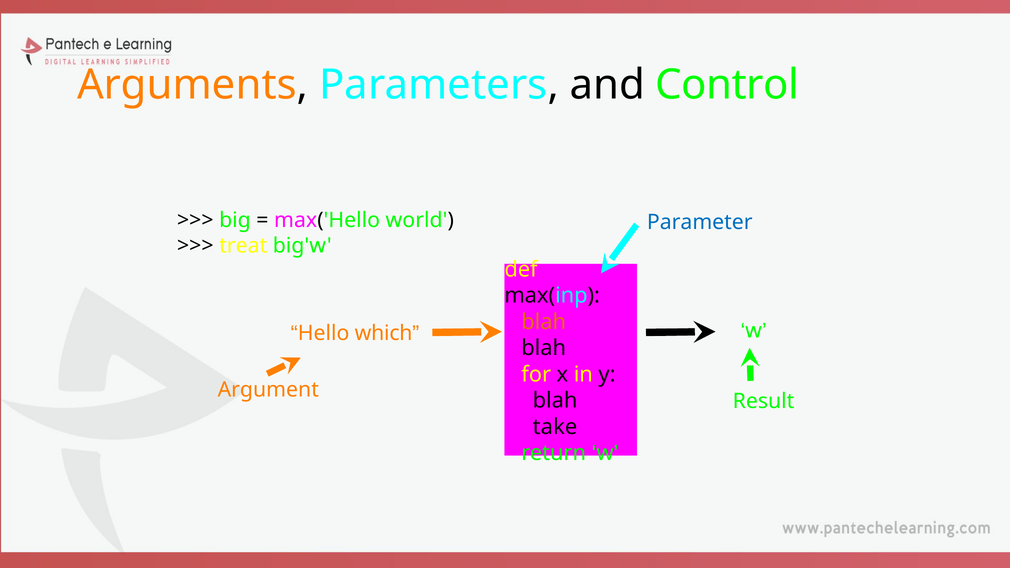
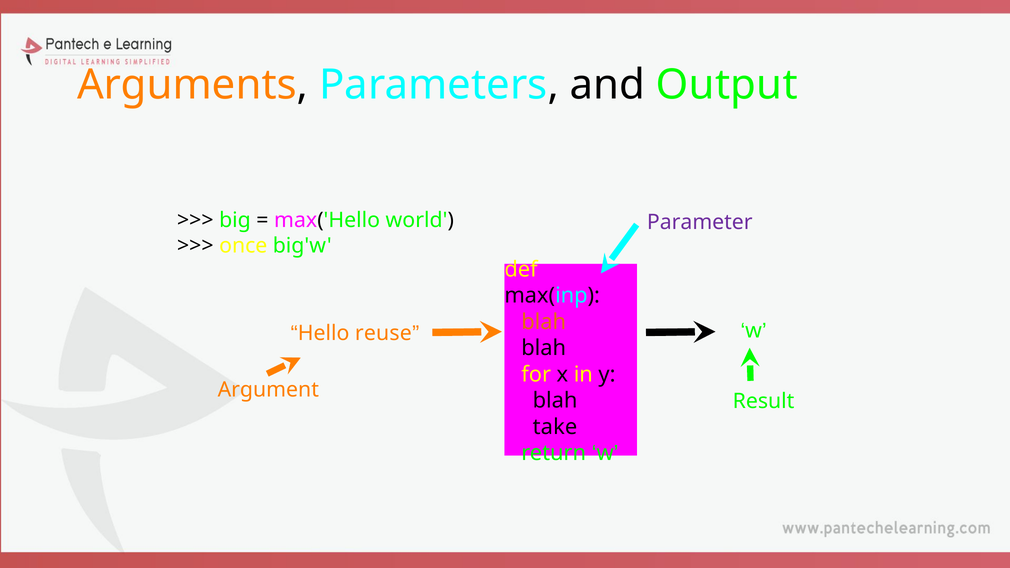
Control: Control -> Output
Parameter colour: blue -> purple
treat: treat -> once
which: which -> reuse
